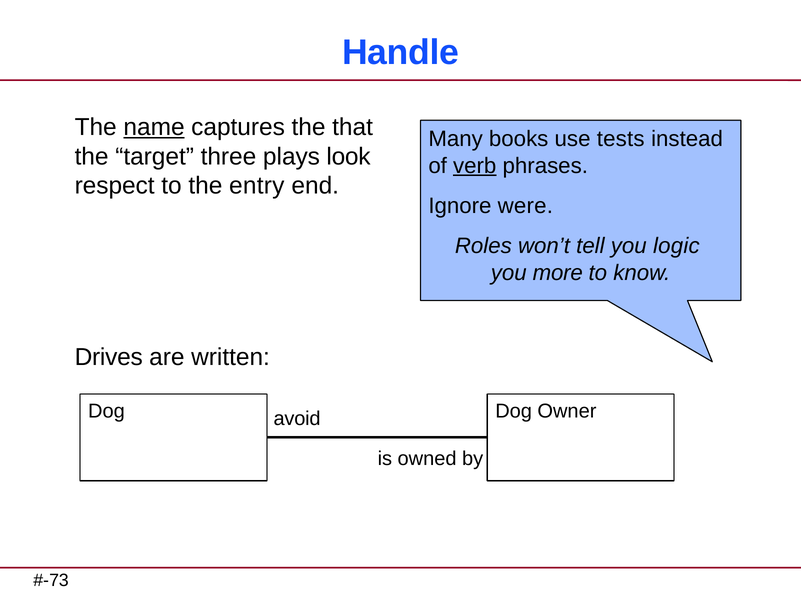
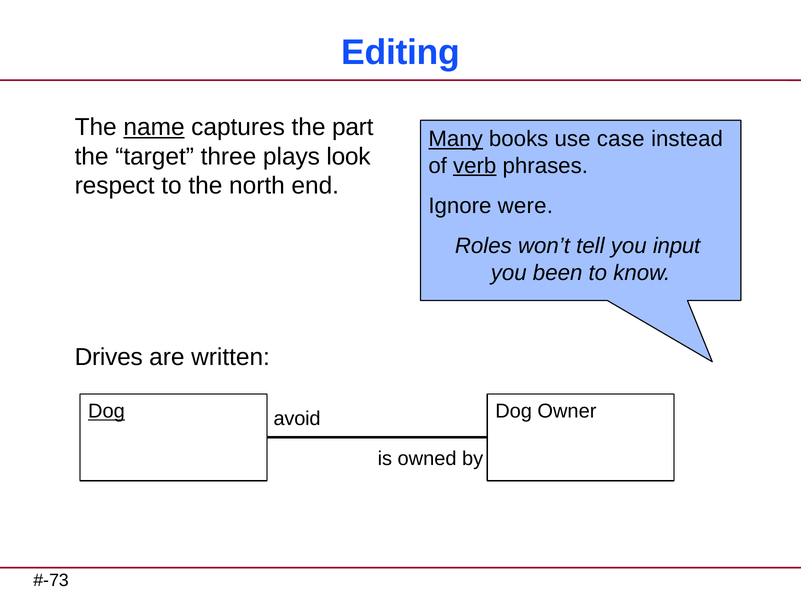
Handle: Handle -> Editing
that: that -> part
Many underline: none -> present
tests: tests -> case
entry: entry -> north
logic: logic -> input
more: more -> been
Dog at (106, 411) underline: none -> present
